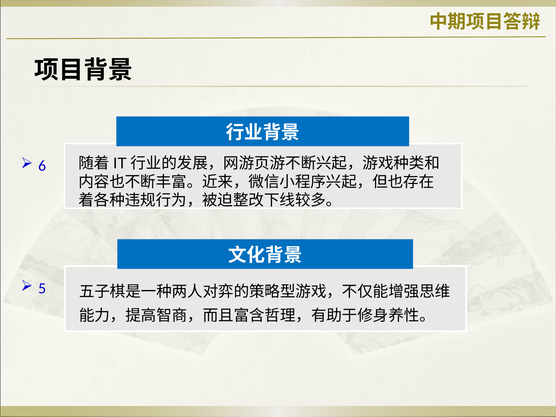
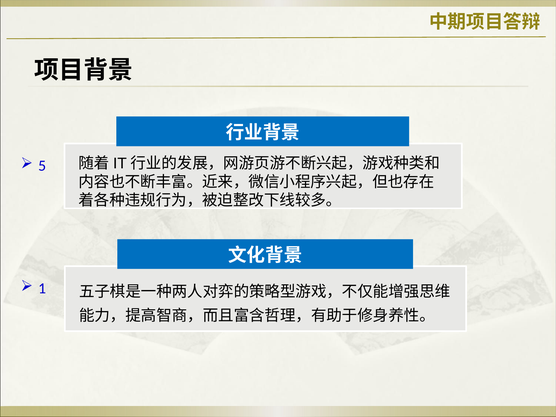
6: 6 -> 5
5: 5 -> 1
